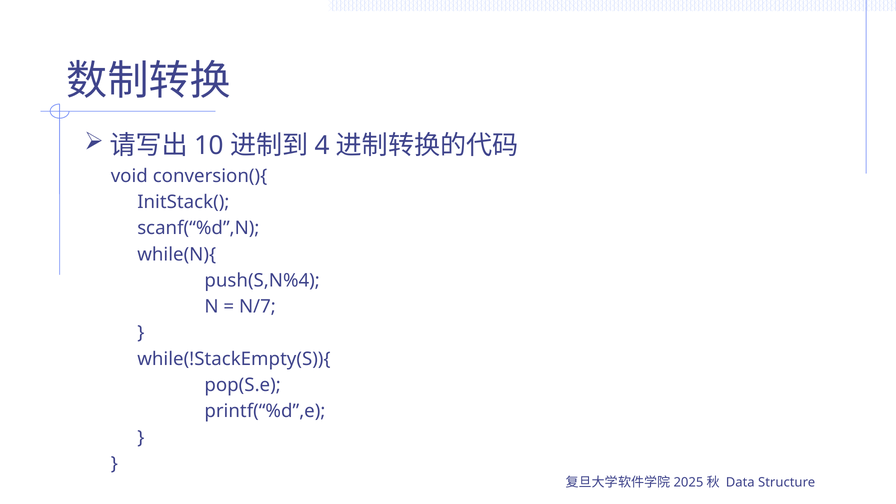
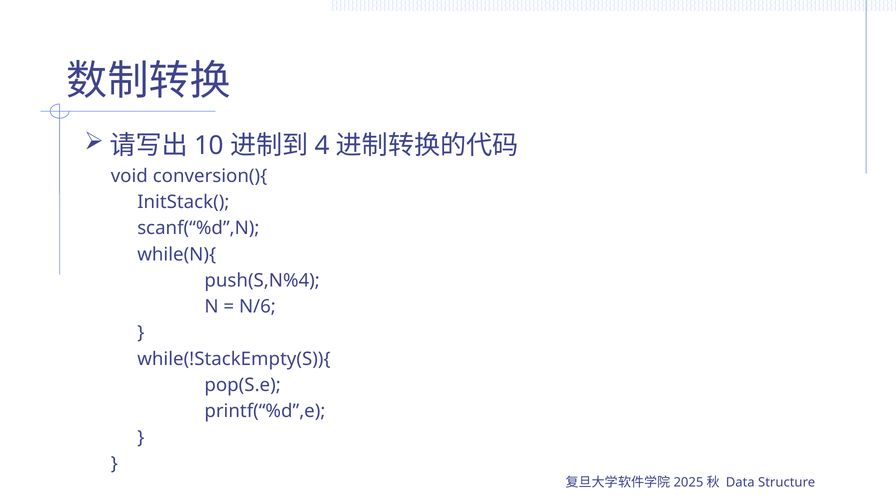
N/7: N/7 -> N/6
